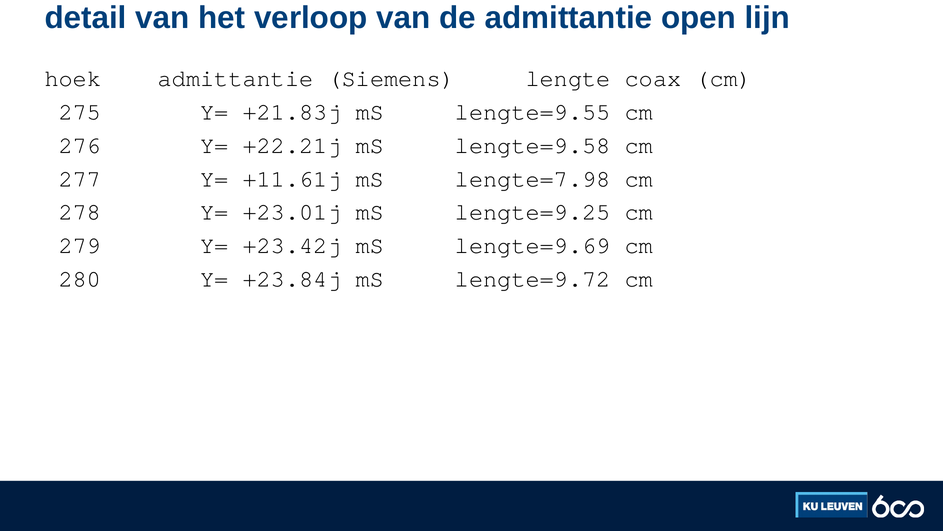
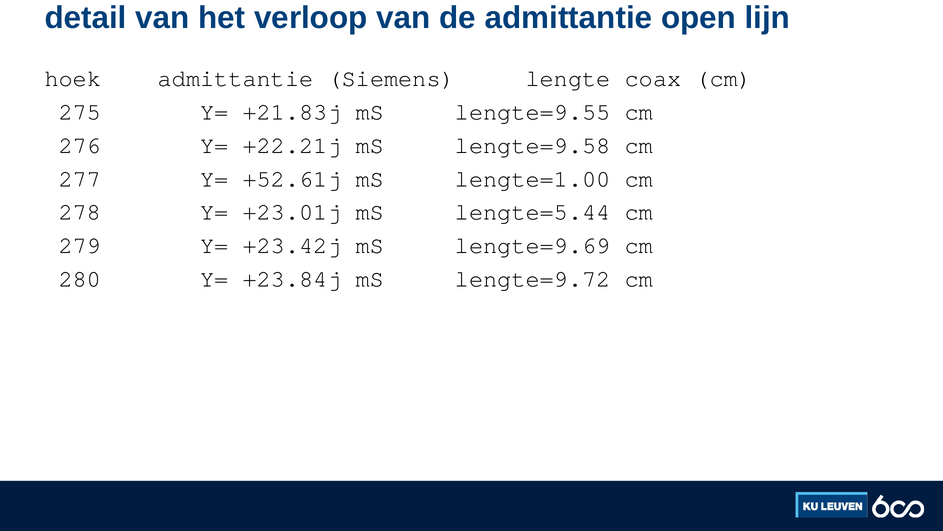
+11.61j: +11.61j -> +52.61j
lengte=7.98: lengte=7.98 -> lengte=1.00
lengte=9.25: lengte=9.25 -> lengte=5.44
